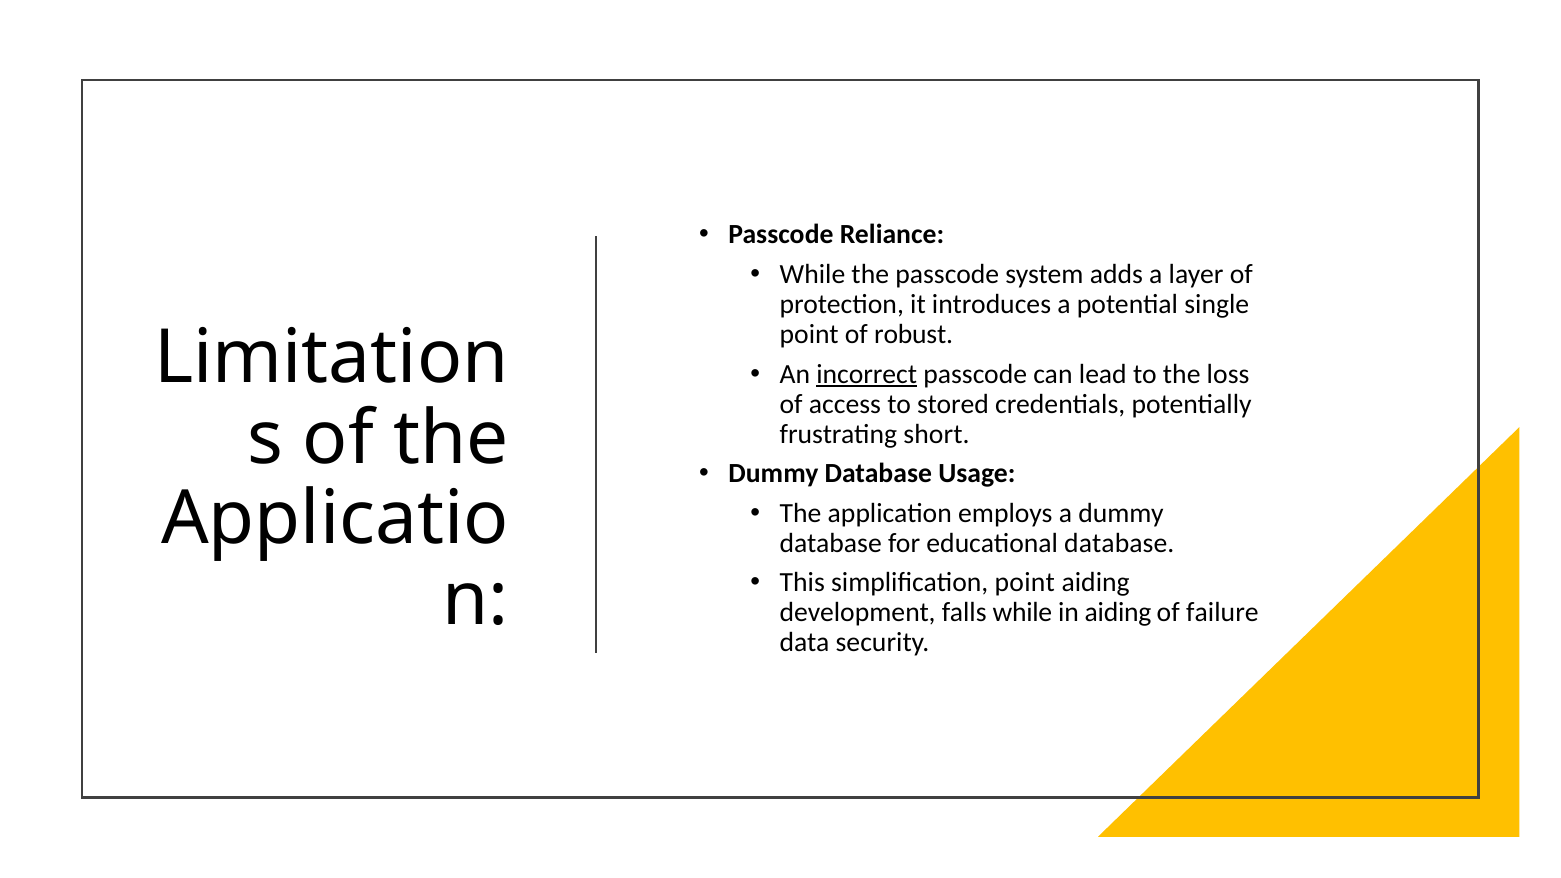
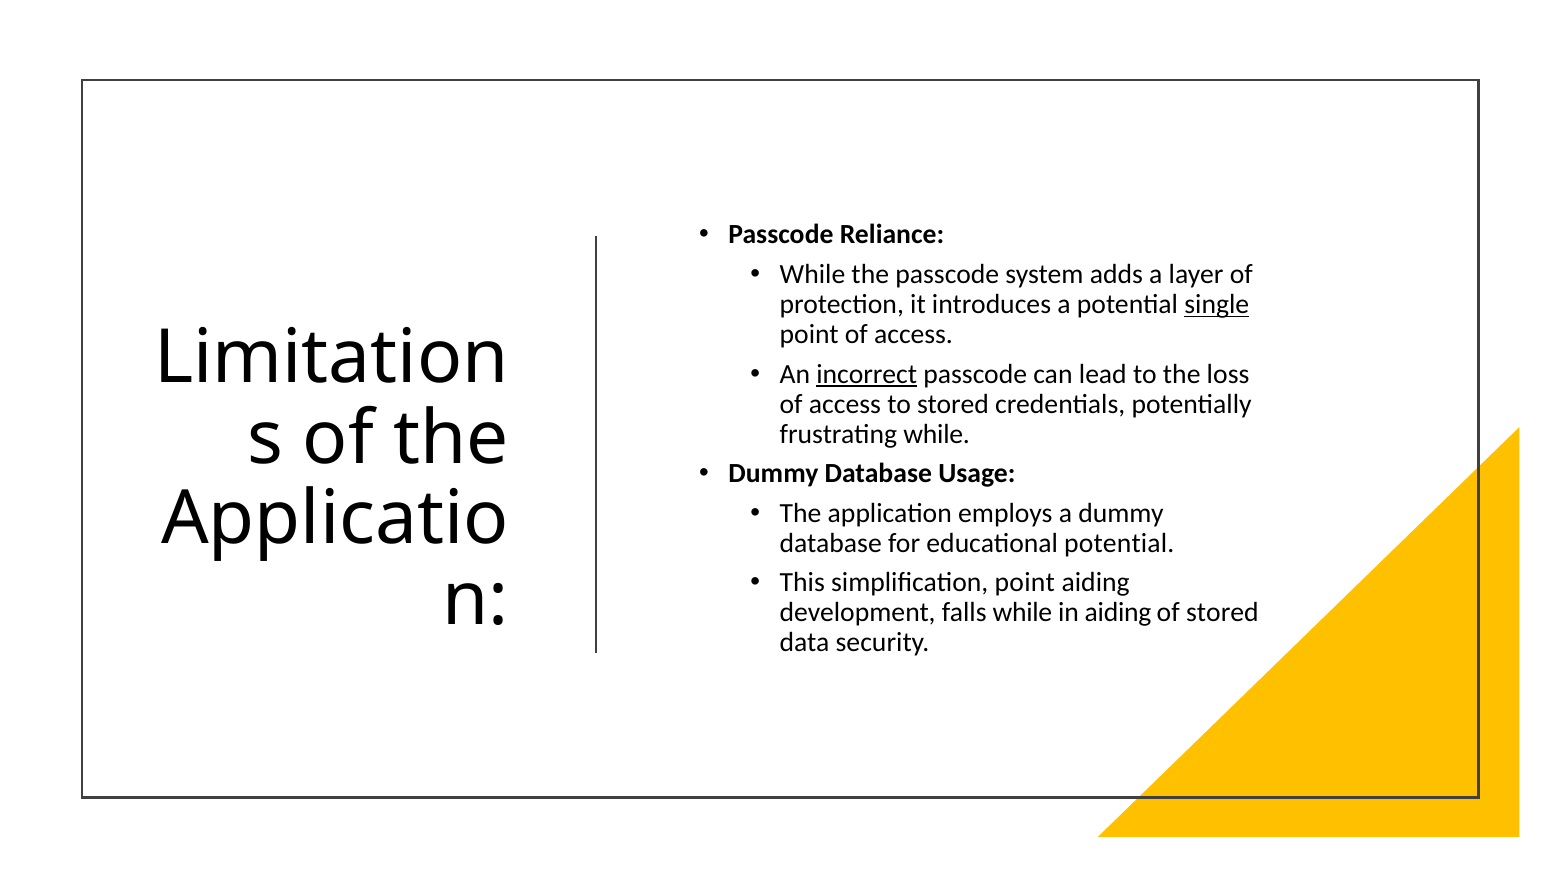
single underline: none -> present
point of robust: robust -> access
frustrating short: short -> while
educational database: database -> potential
of failure: failure -> stored
